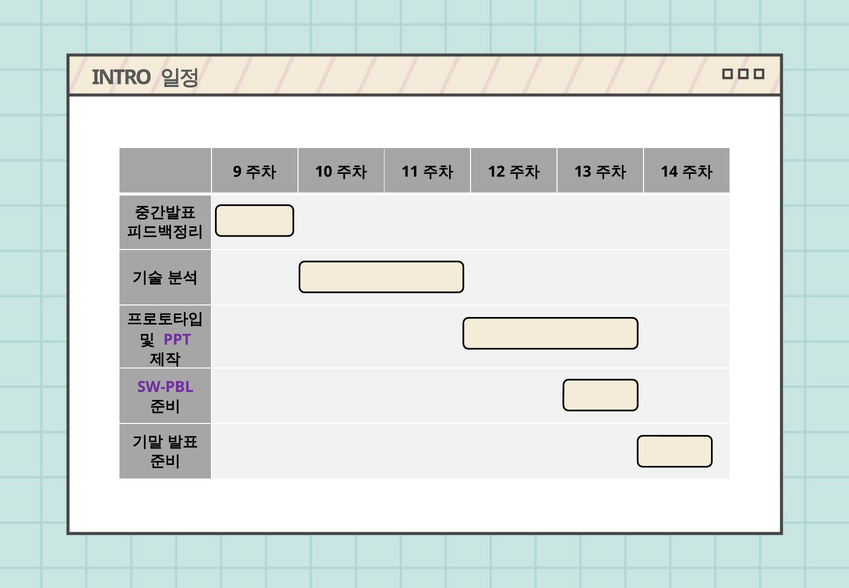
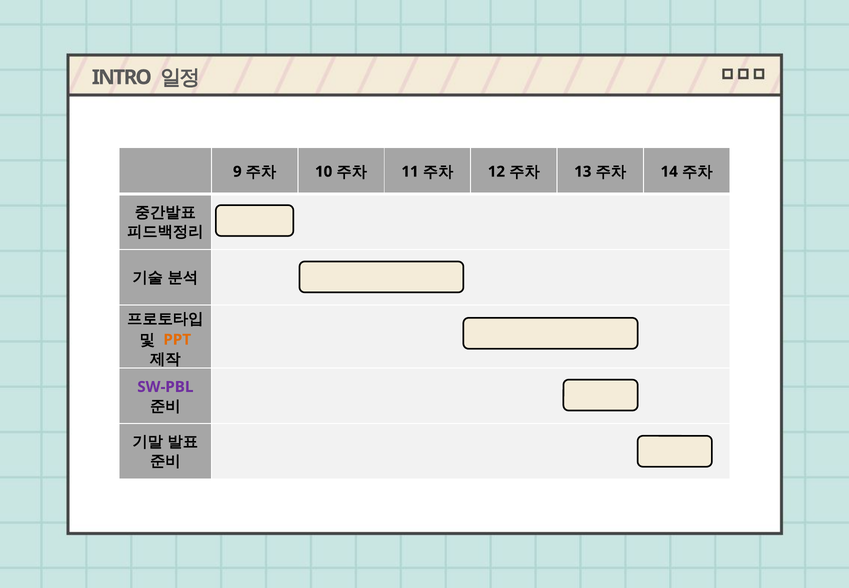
PPT colour: purple -> orange
